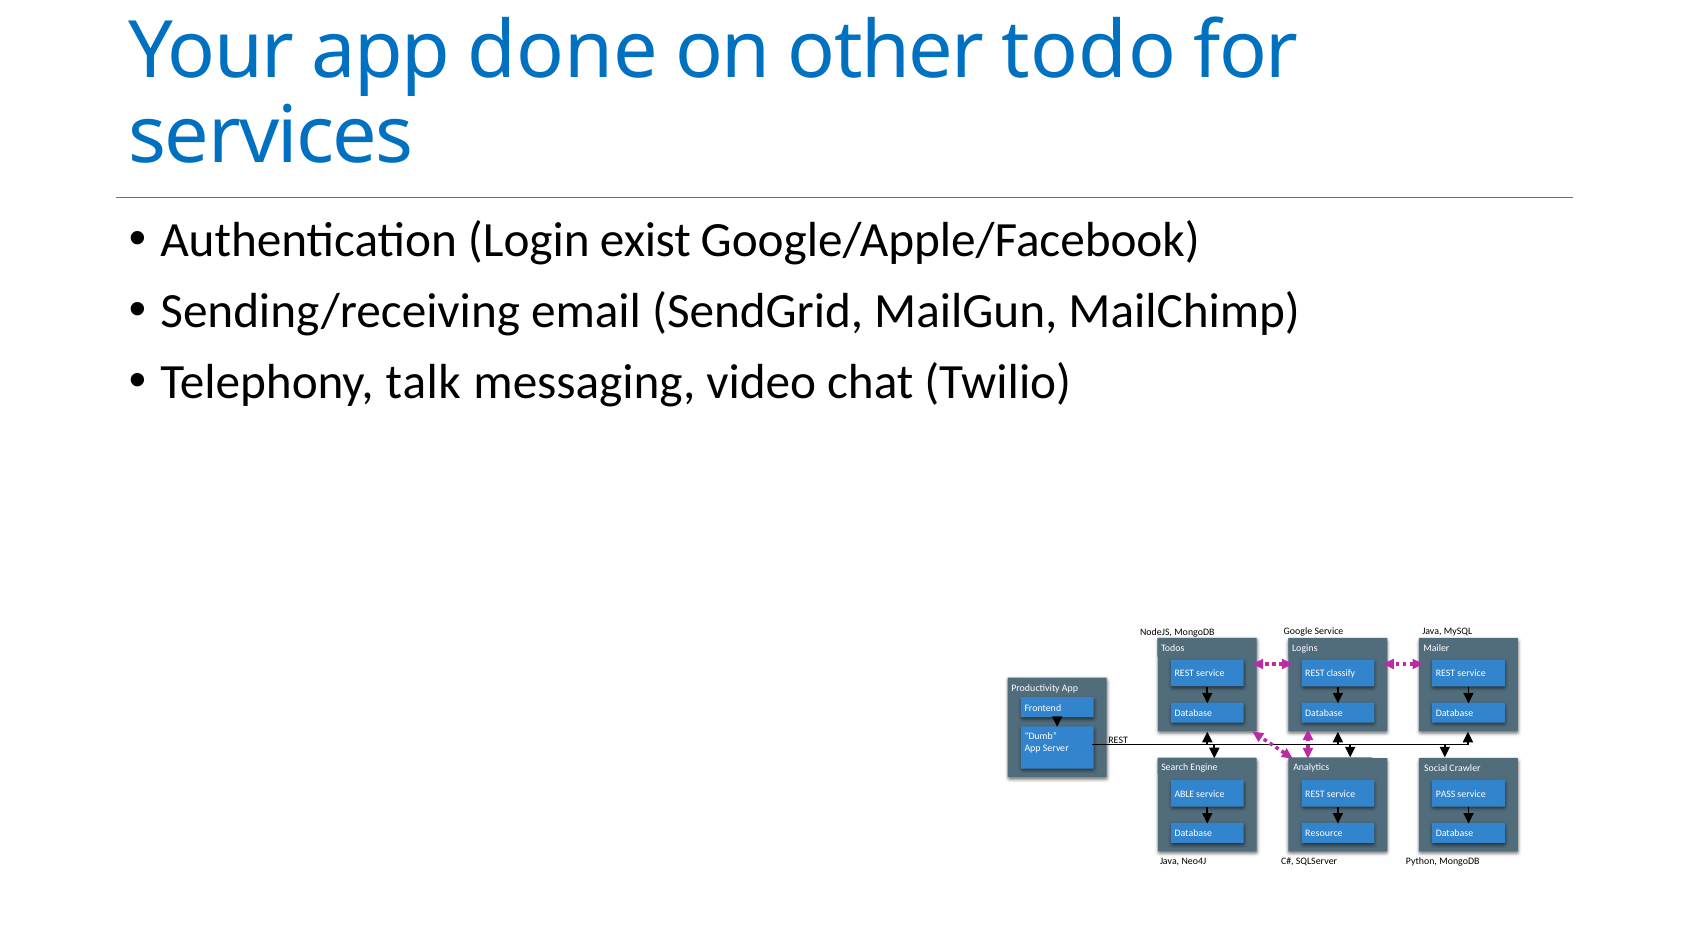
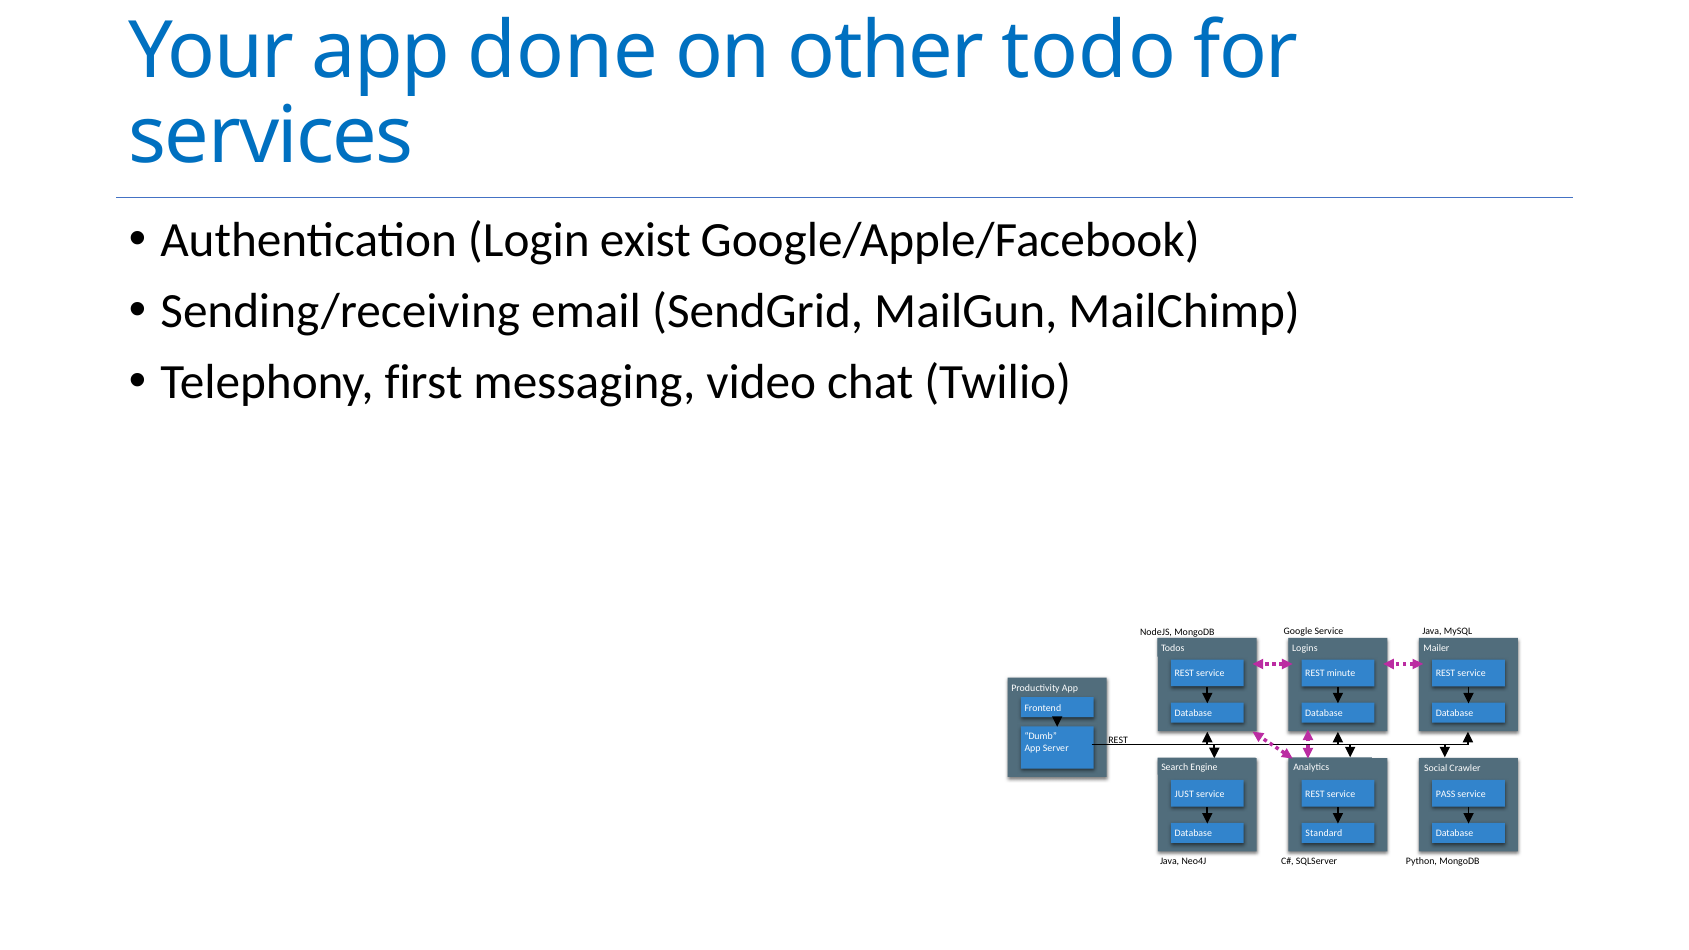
talk: talk -> first
classify: classify -> minute
ABLE: ABLE -> JUST
Resource: Resource -> Standard
